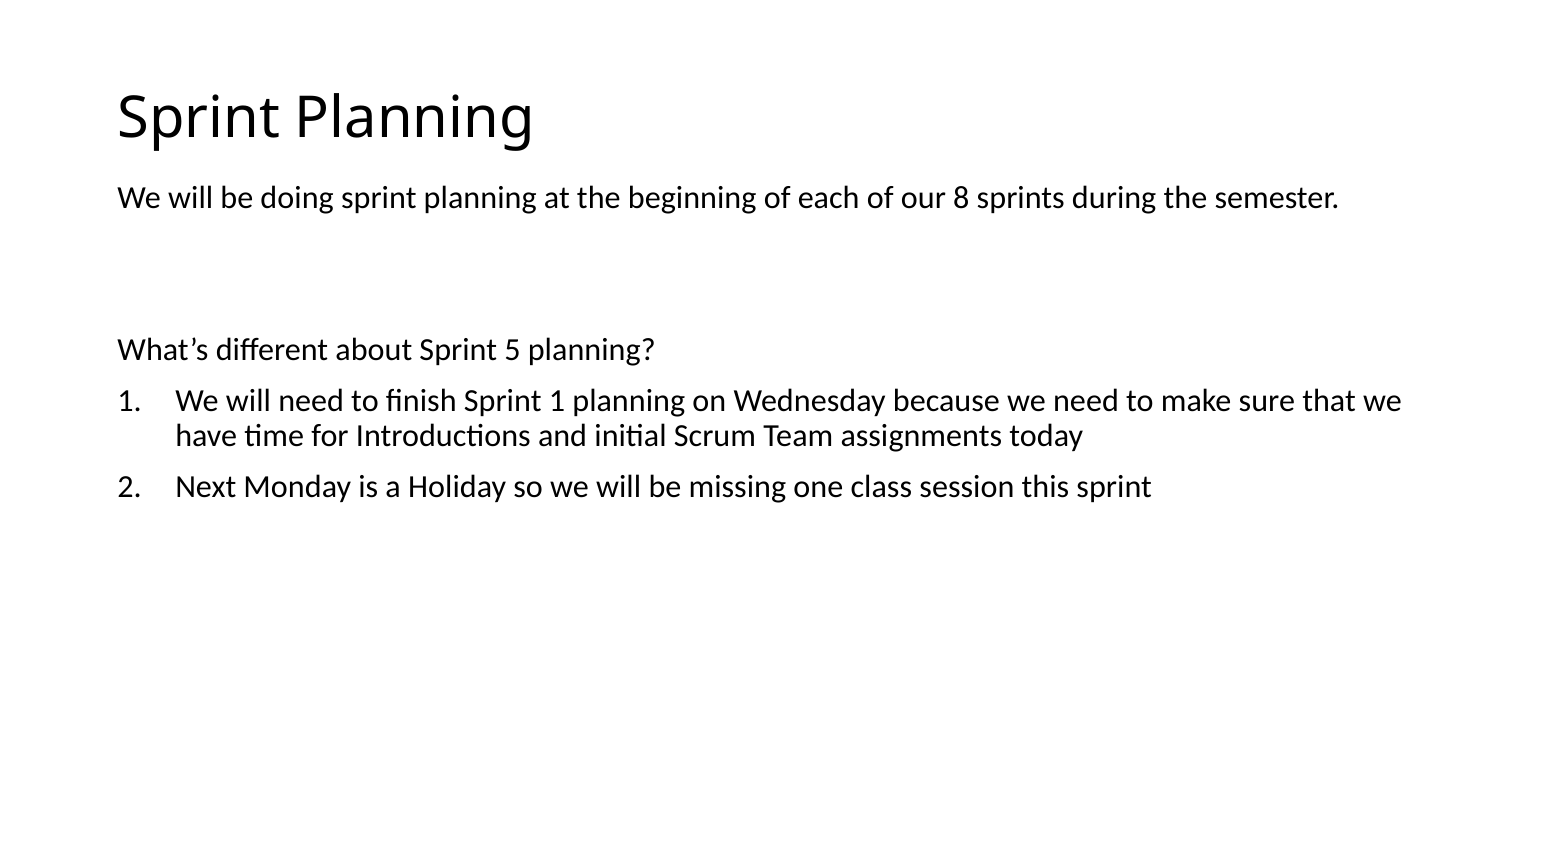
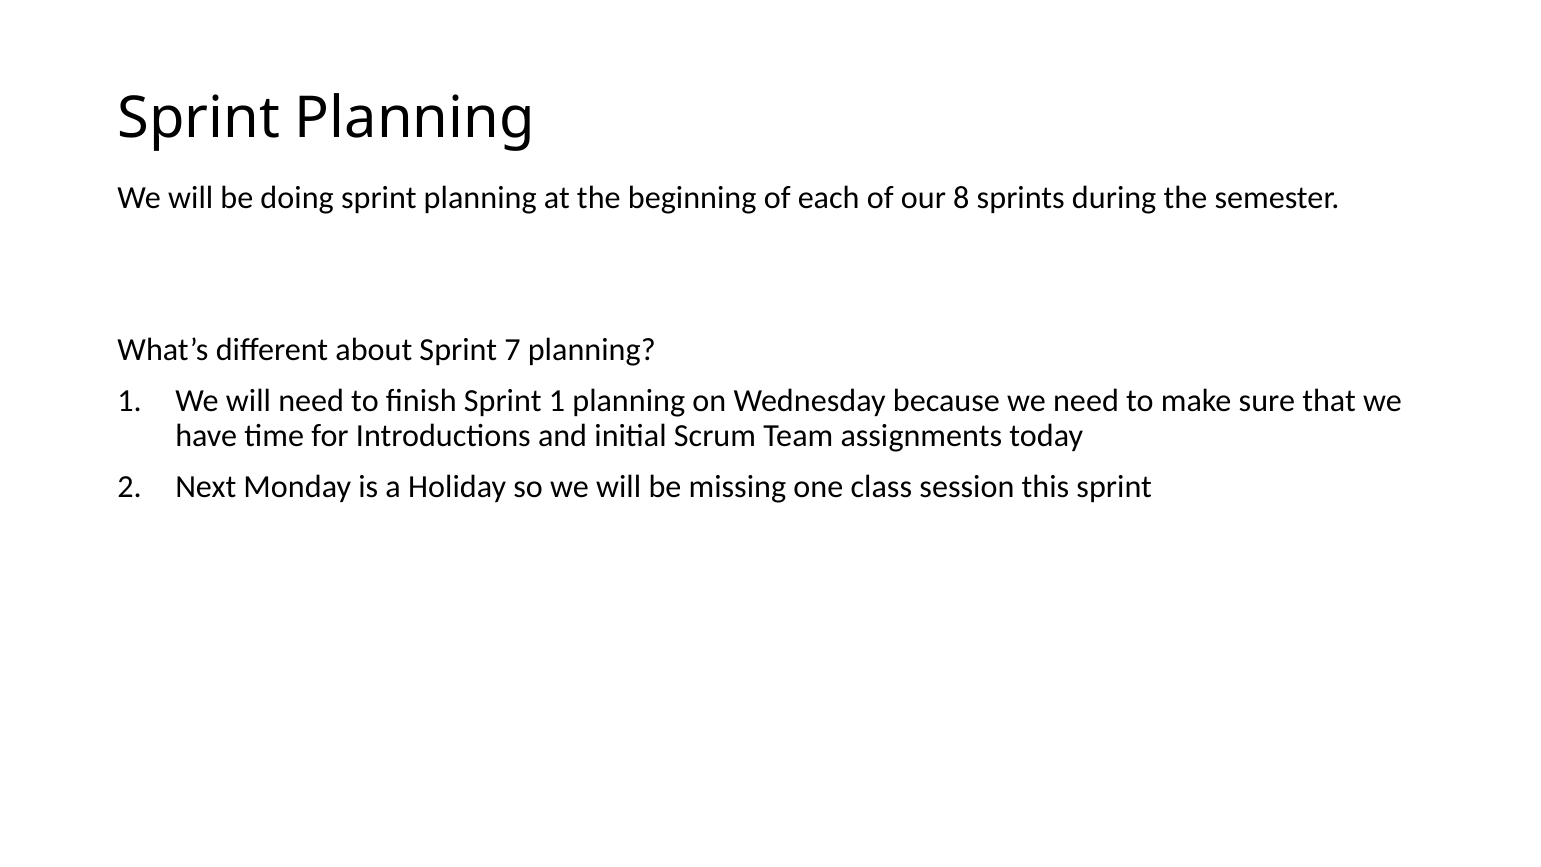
5: 5 -> 7
